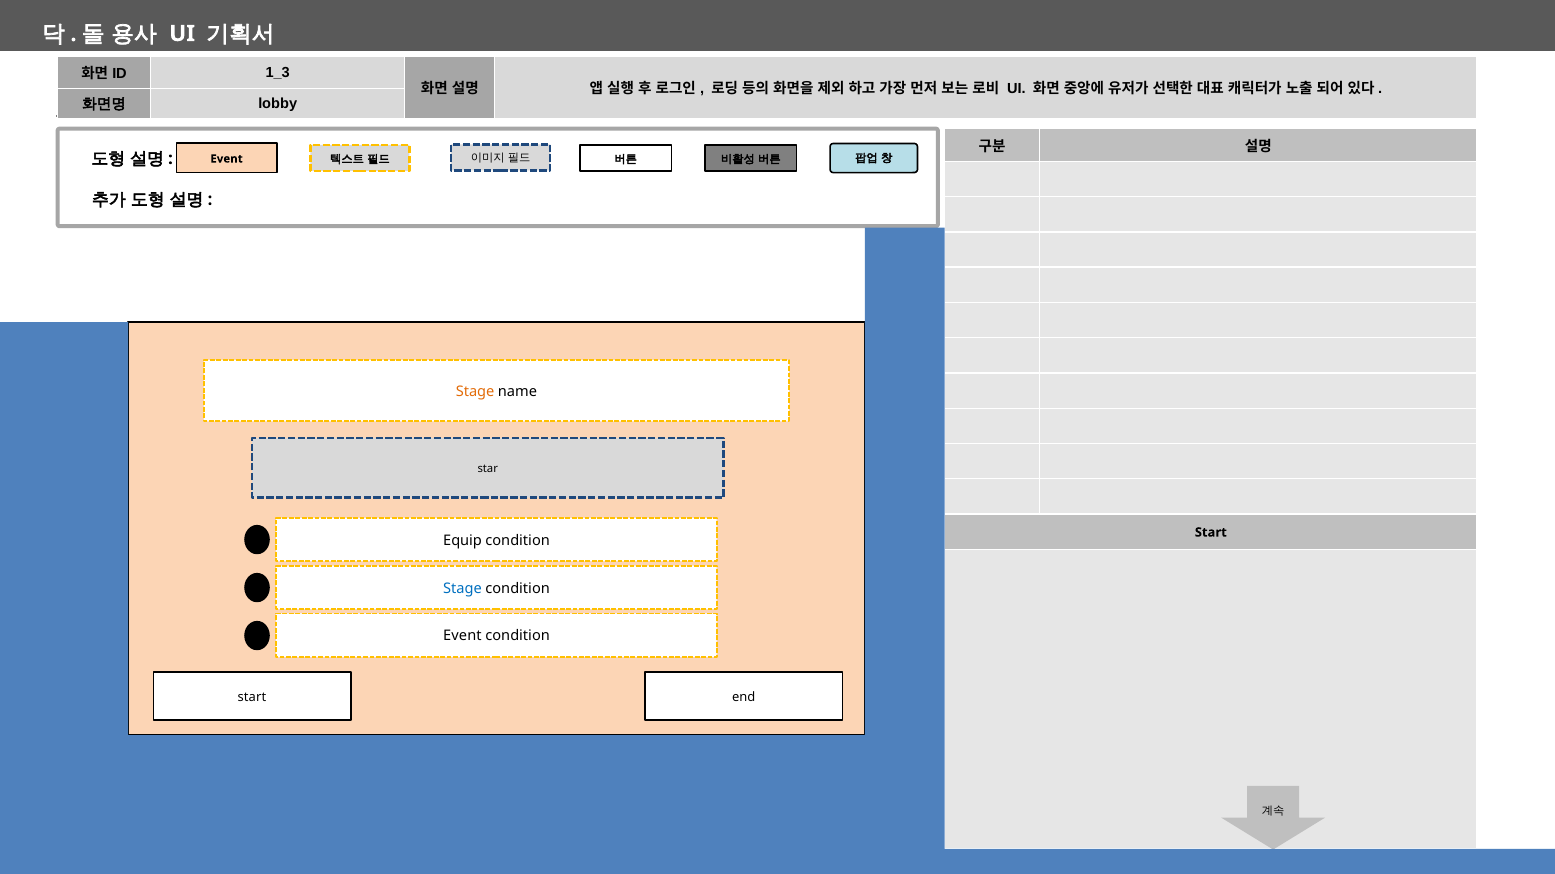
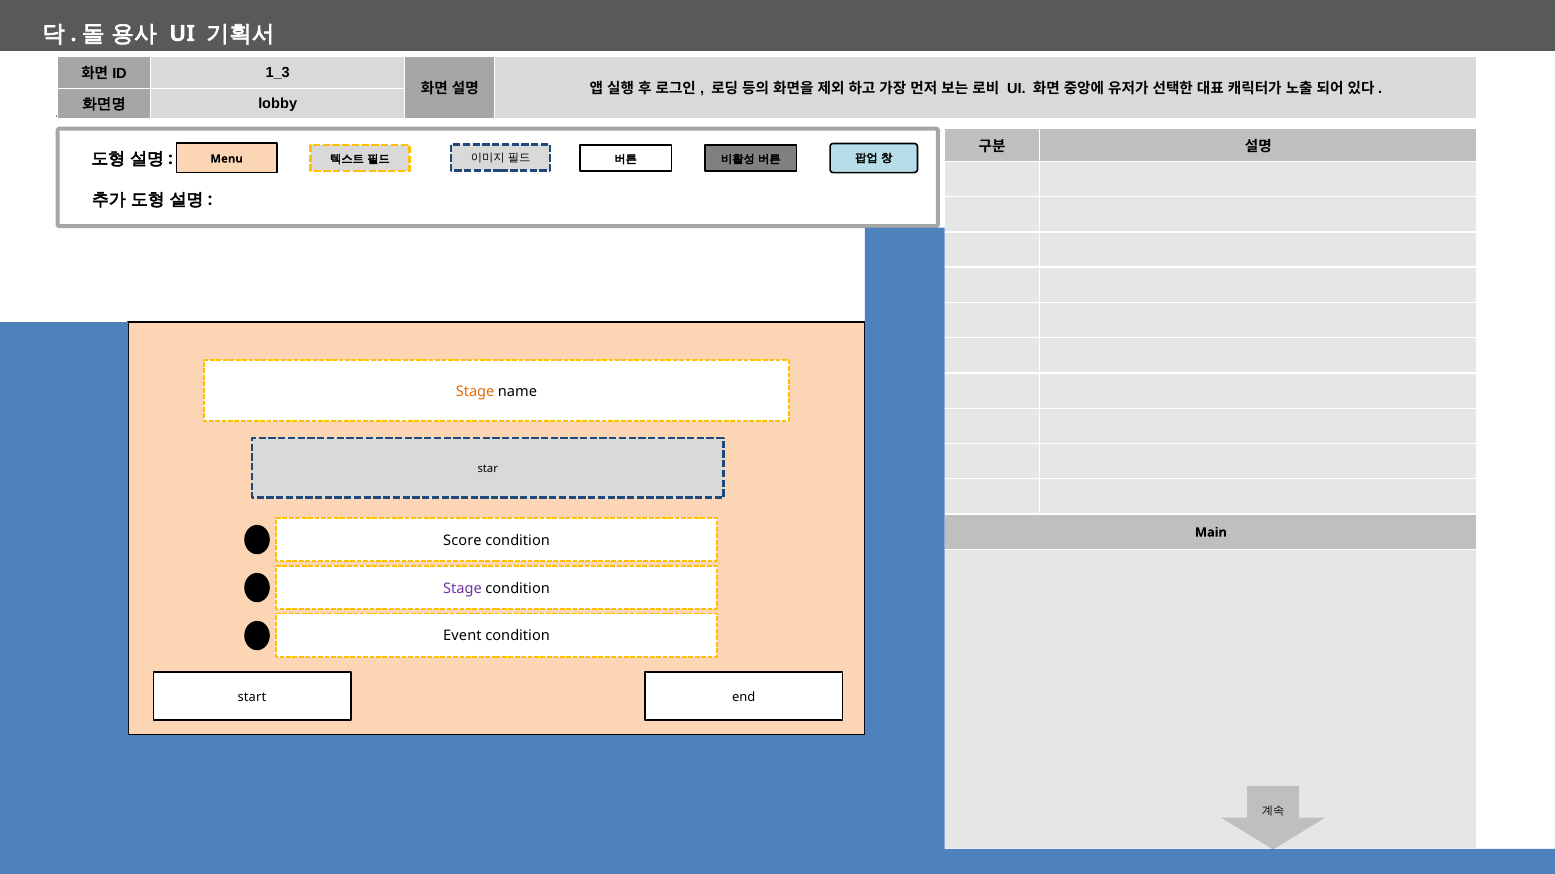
Event at (227, 159): Event -> Menu
Start at (1211, 533): Start -> Main
Equip: Equip -> Score
Stage at (463, 589) colour: blue -> purple
